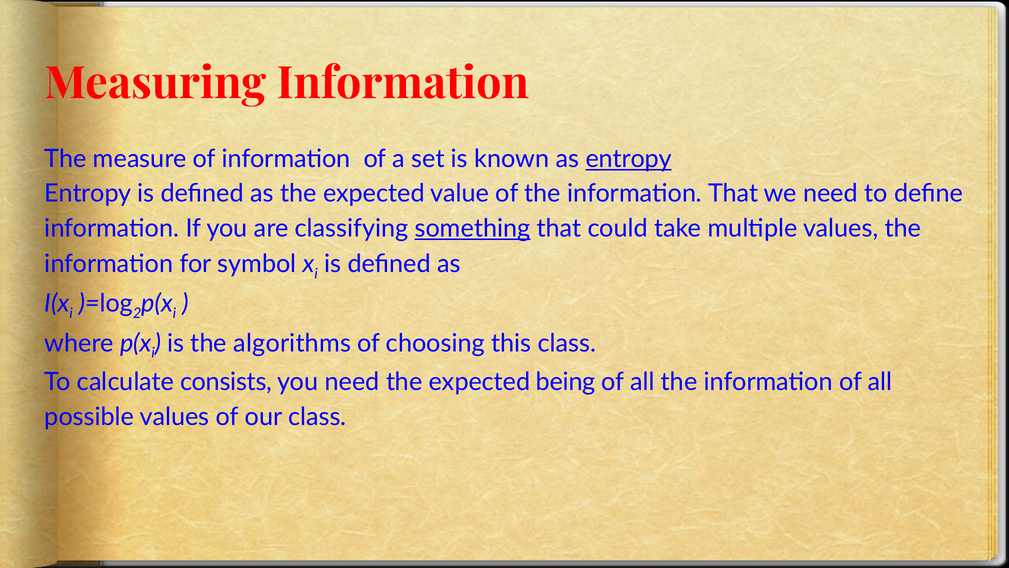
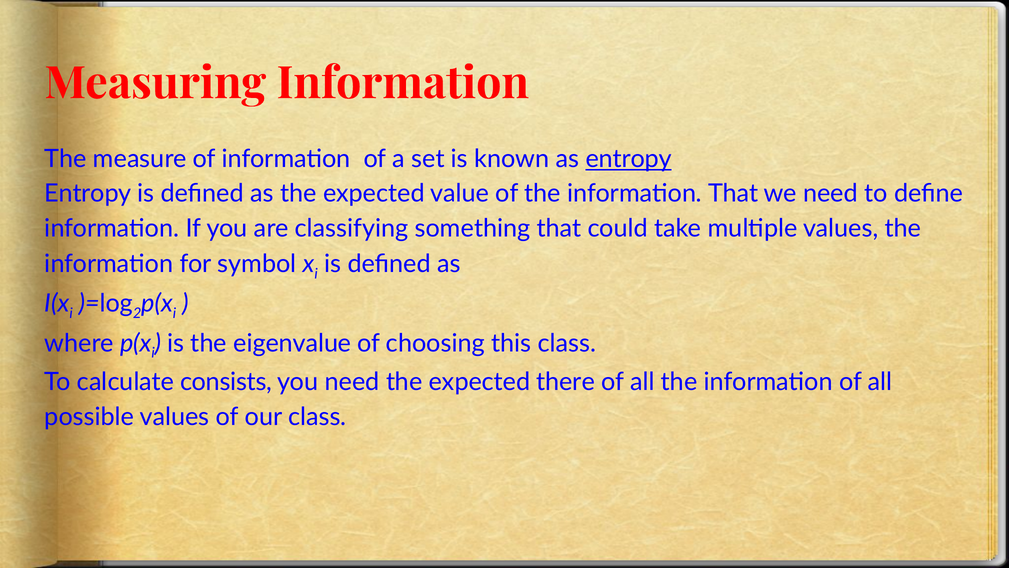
something underline: present -> none
algorithms: algorithms -> eigenvalue
being: being -> there
